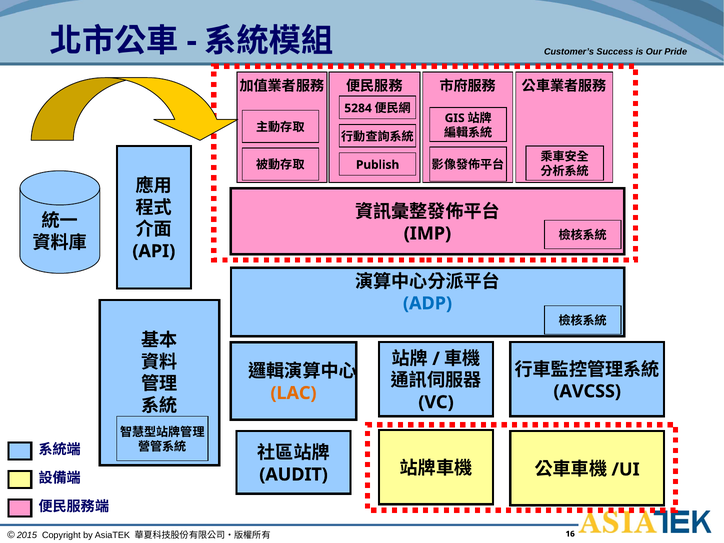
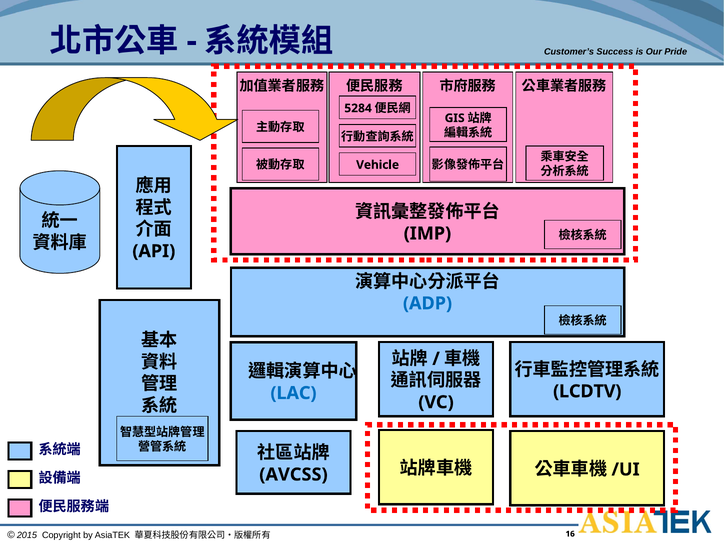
Publish: Publish -> Vehicle
AVCSS: AVCSS -> LCDTV
LAC colour: orange -> blue
AUDIT: AUDIT -> AVCSS
